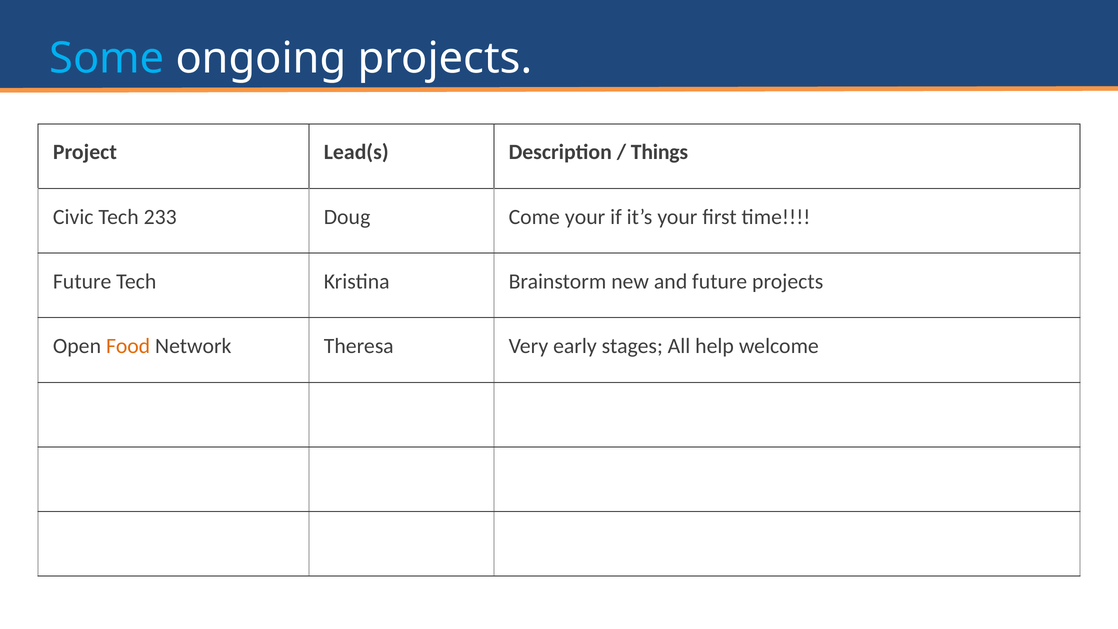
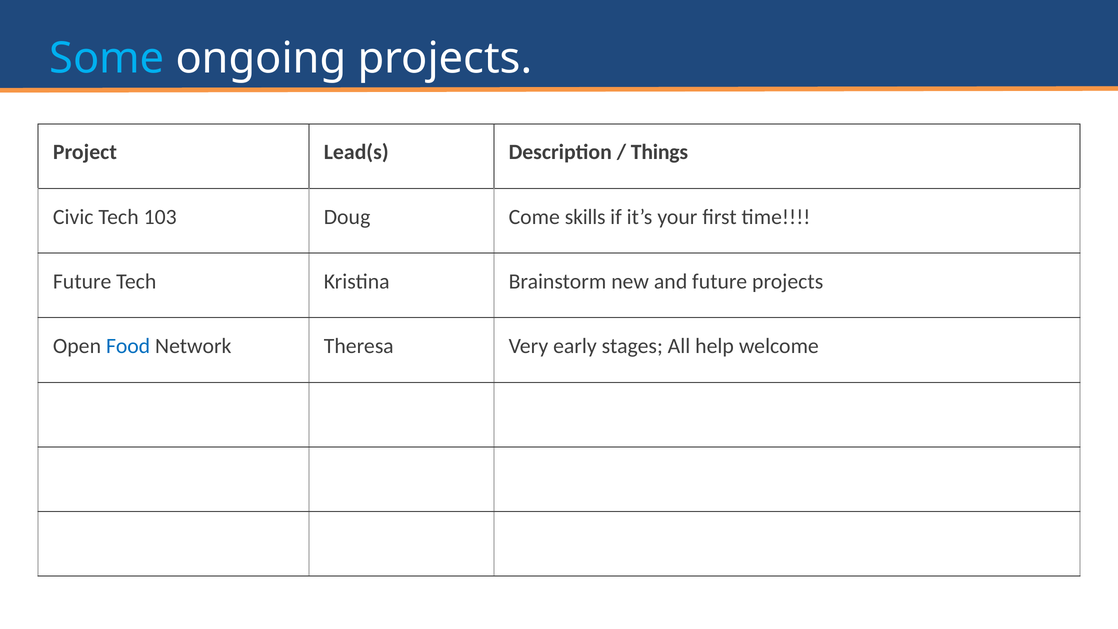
233: 233 -> 103
Come your: your -> skills
Food colour: orange -> blue
